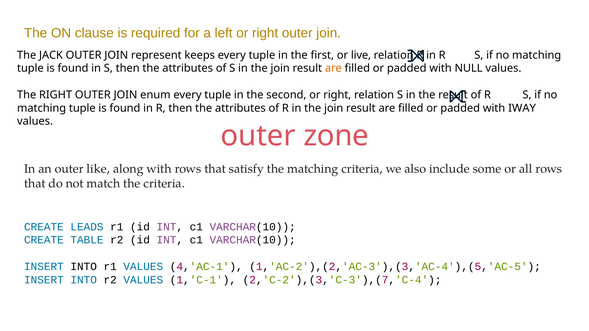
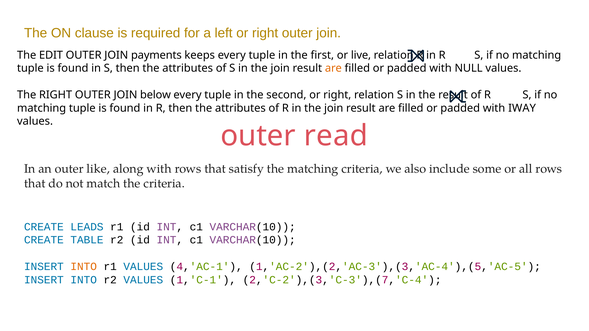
JACK: JACK -> EDIT
represent: represent -> payments
enum: enum -> below
zone: zone -> read
INTO at (84, 267) colour: black -> orange
